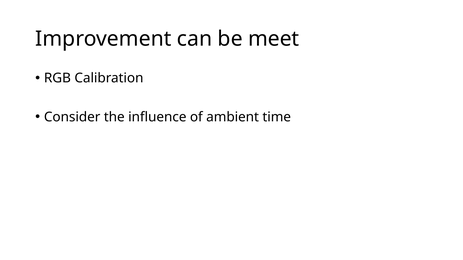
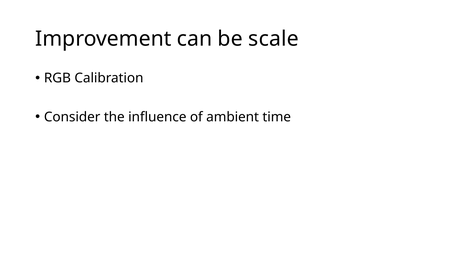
meet: meet -> scale
